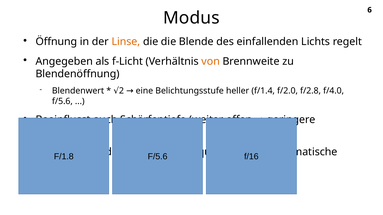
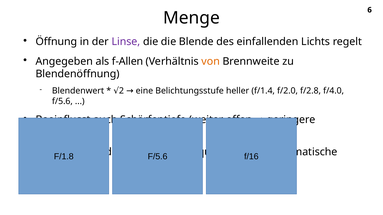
Modus: Modus -> Menge
Linse colour: orange -> purple
f-Licht: f-Licht -> f-Allen
